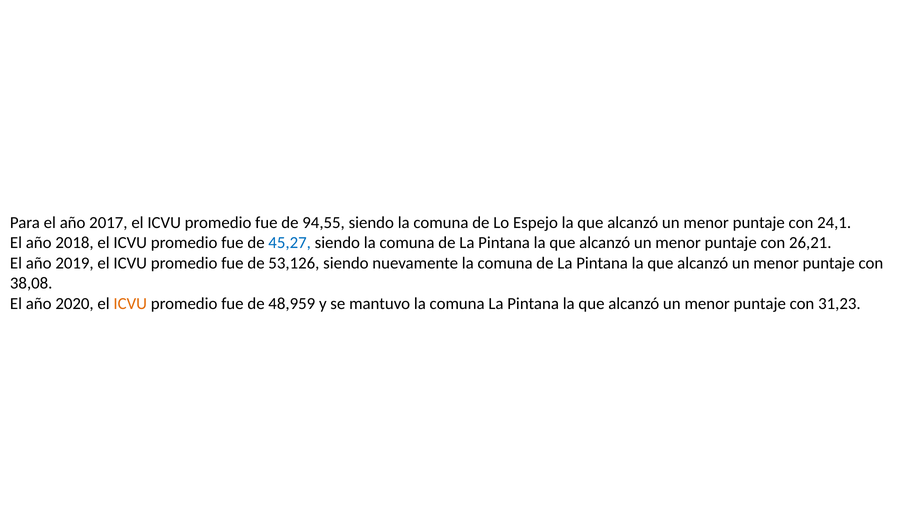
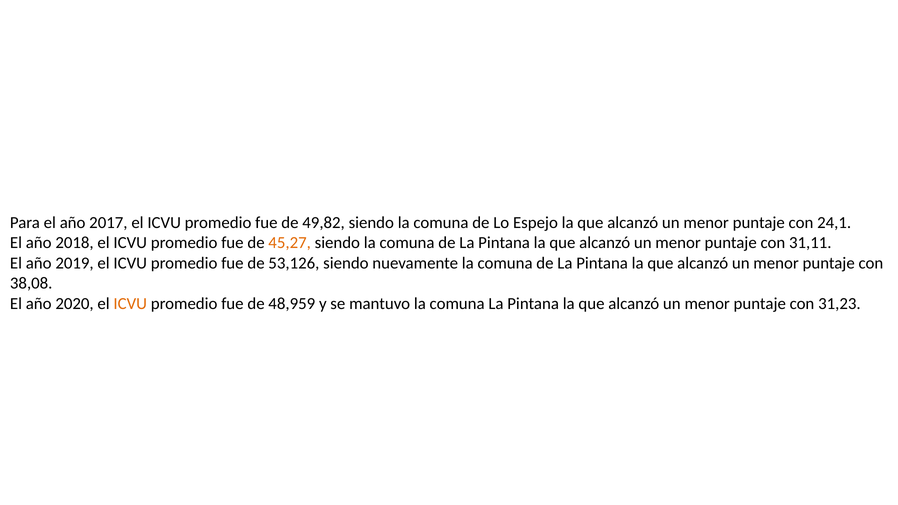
94,55: 94,55 -> 49,82
45,27 colour: blue -> orange
26,21: 26,21 -> 31,11
